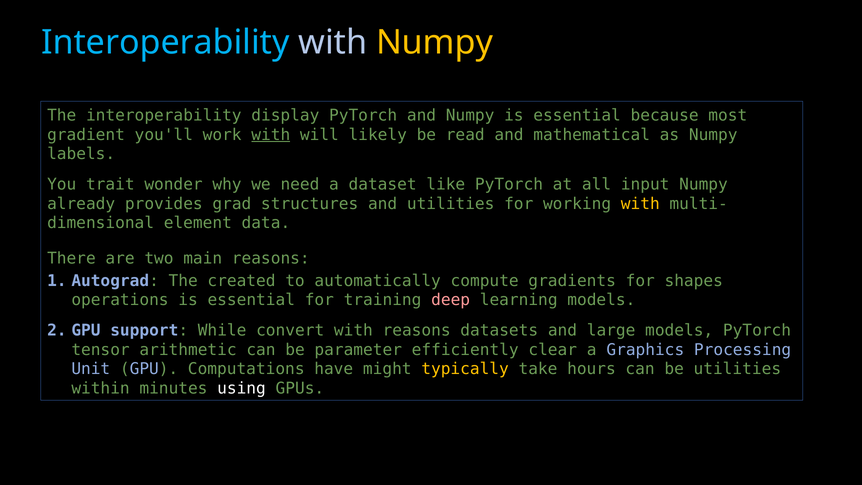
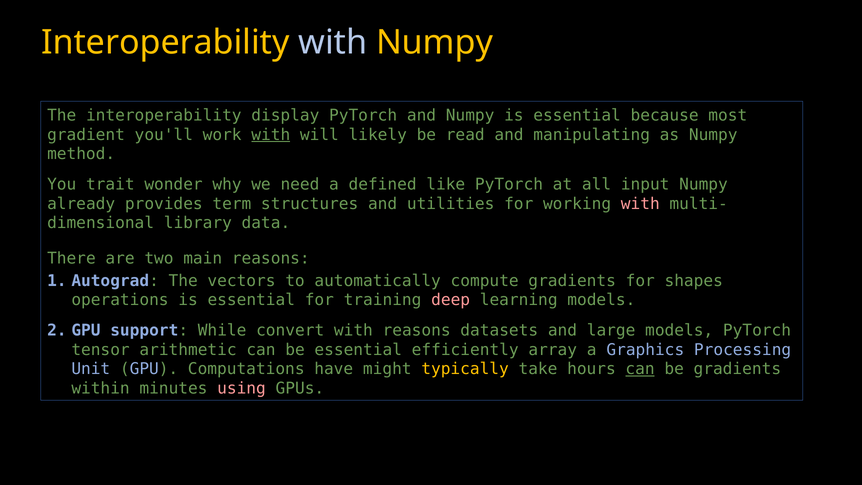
Interoperability at (165, 42) colour: light blue -> yellow
mathematical: mathematical -> manipulating
labels: labels -> method
dataset: dataset -> defined
grad: grad -> term
with at (640, 204) colour: yellow -> pink
element: element -> library
created: created -> vectors
be parameter: parameter -> essential
clear: clear -> array
can at (640, 369) underline: none -> present
be utilities: utilities -> gradients
using colour: white -> pink
